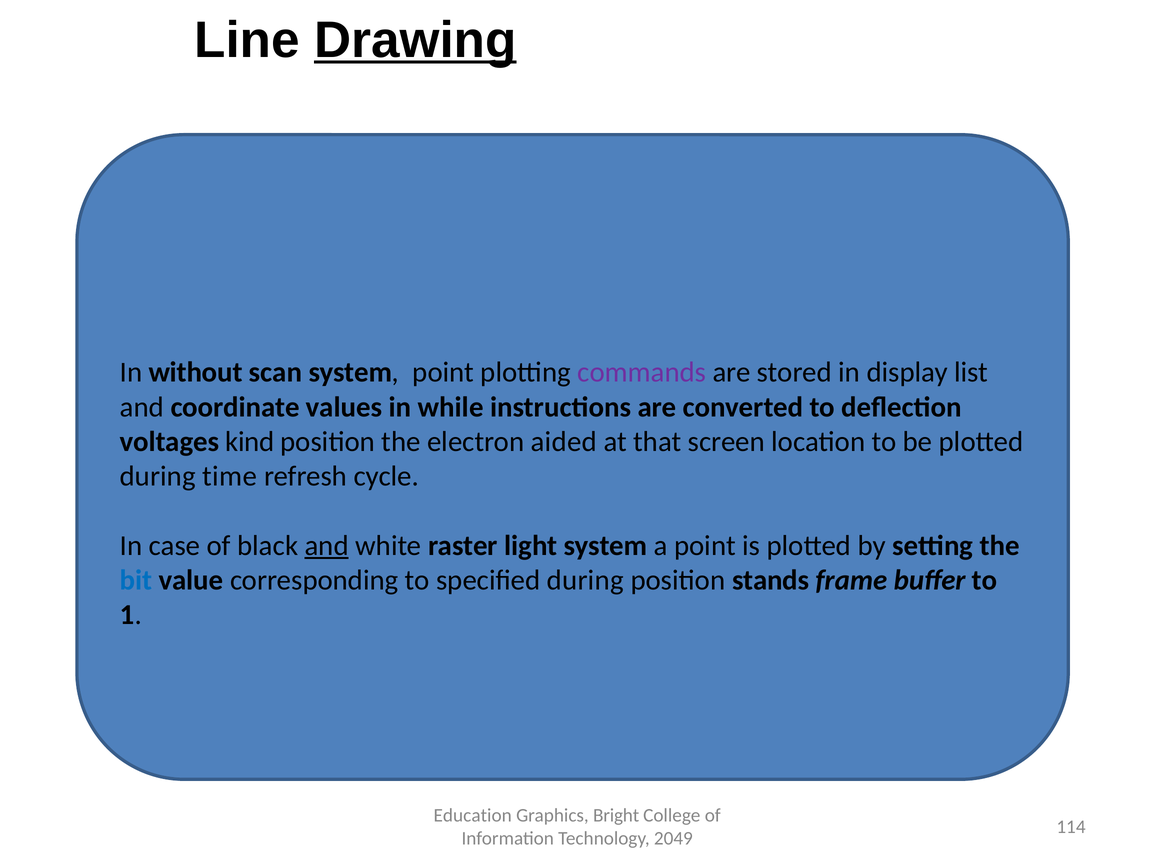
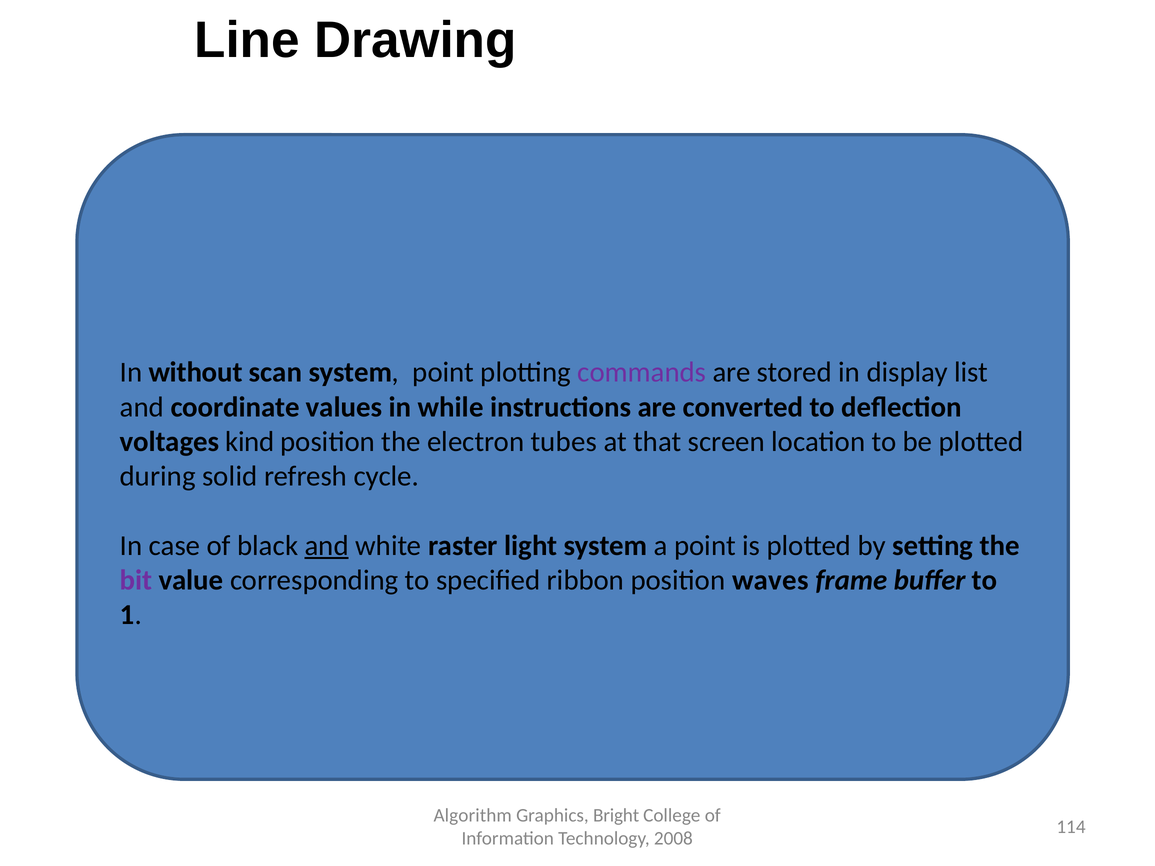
Drawing underline: present -> none
aided: aided -> tubes
time: time -> solid
bit colour: blue -> purple
specified during: during -> ribbon
stands: stands -> waves
Education: Education -> Algorithm
2049: 2049 -> 2008
